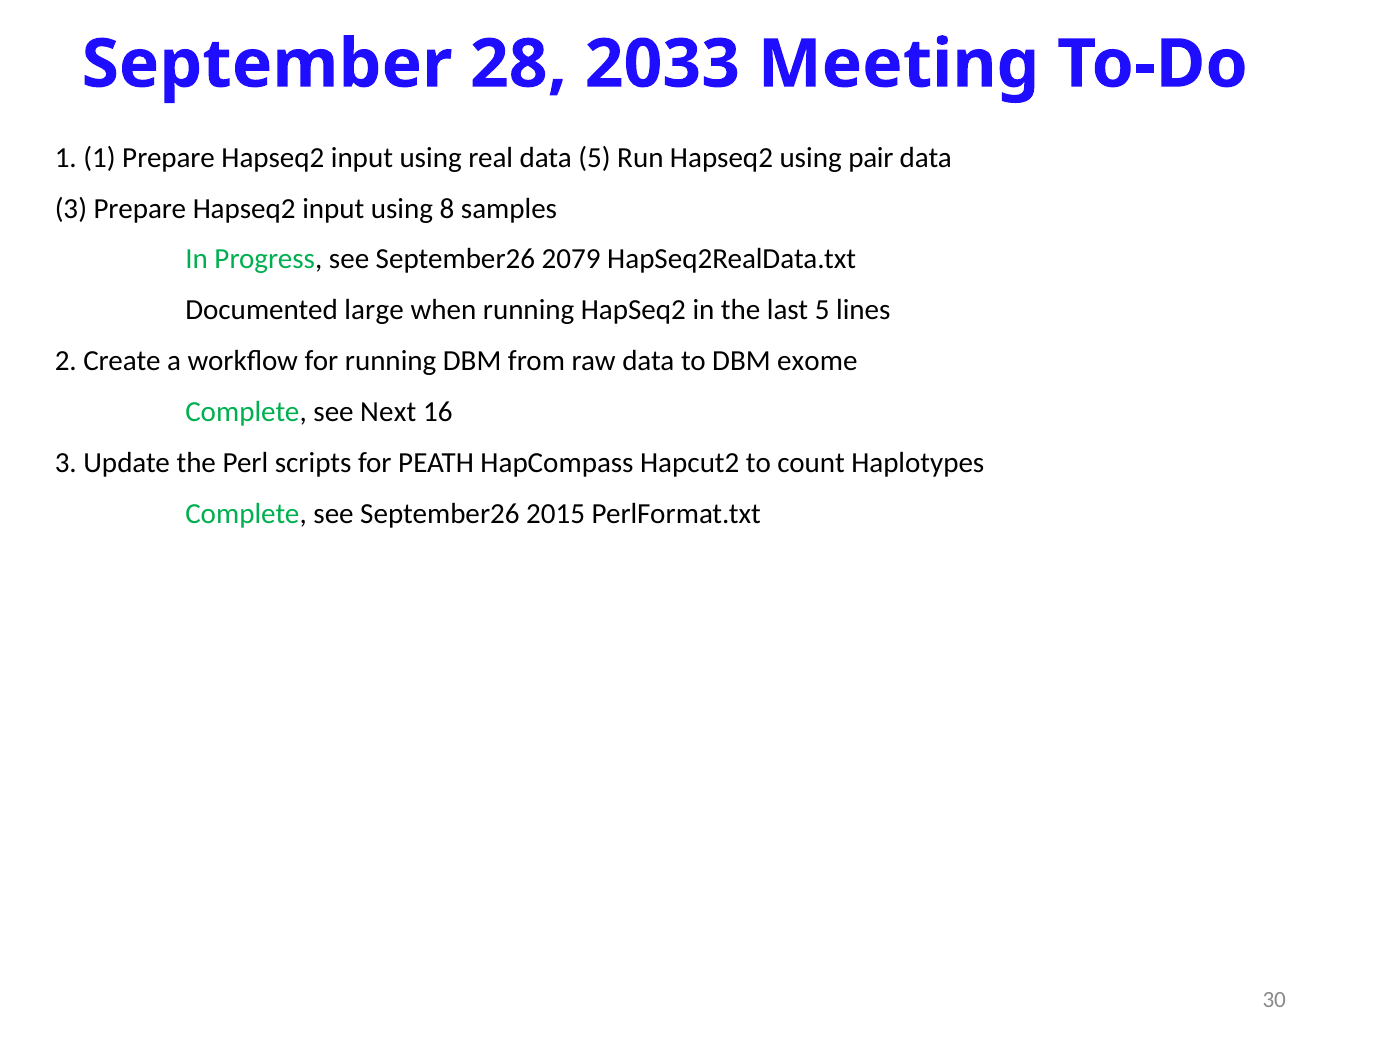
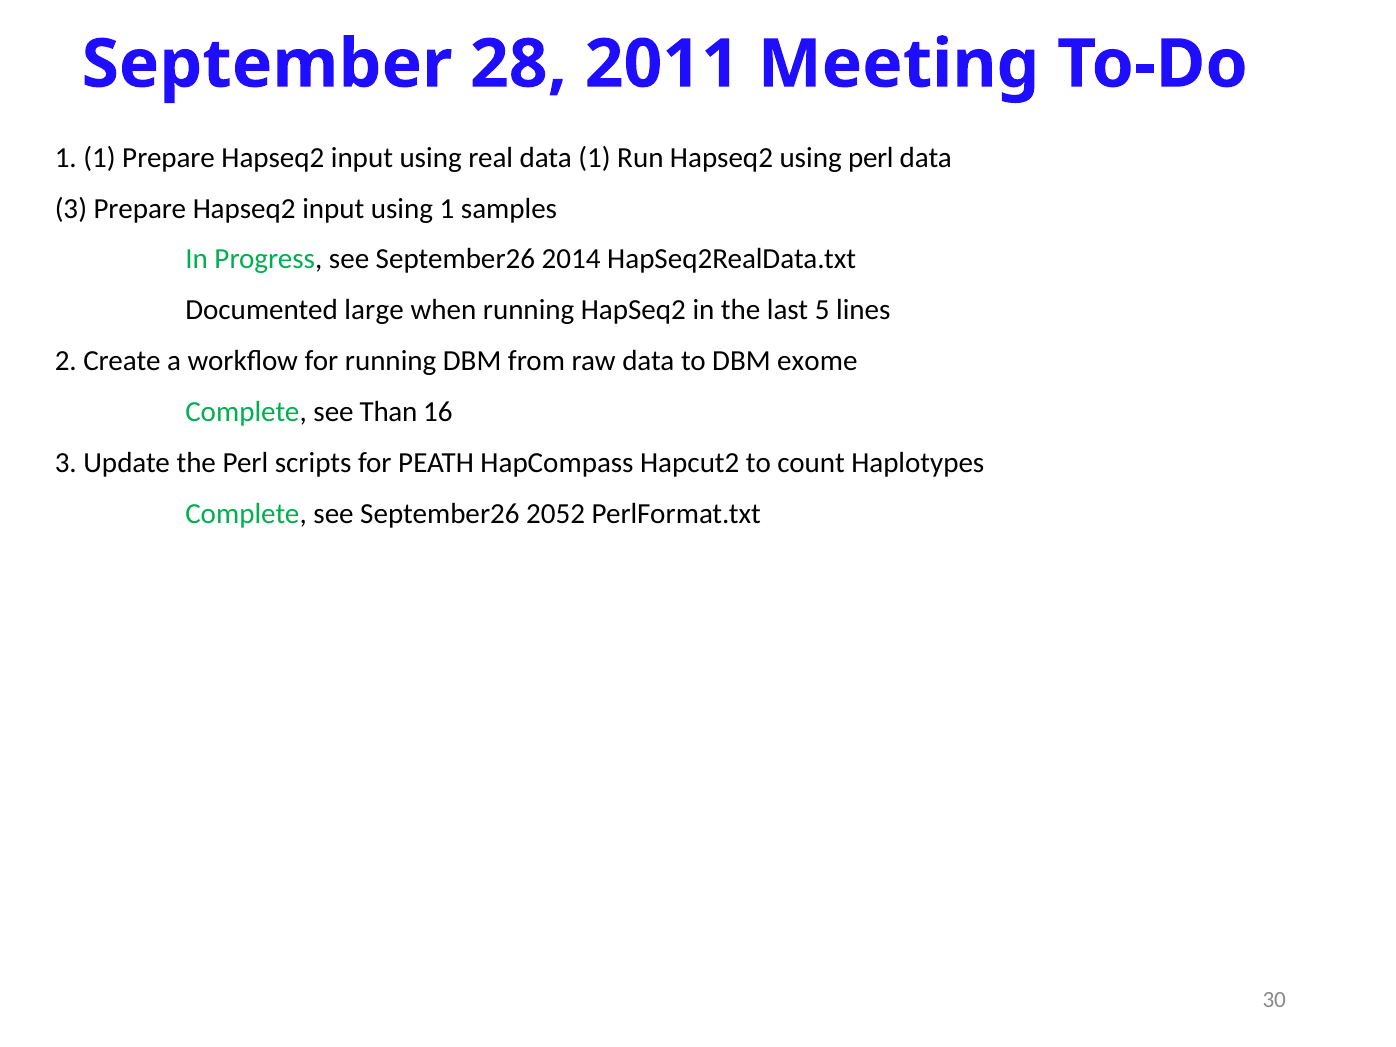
2033: 2033 -> 2011
data 5: 5 -> 1
using pair: pair -> perl
using 8: 8 -> 1
2079: 2079 -> 2014
Next: Next -> Than
2015: 2015 -> 2052
